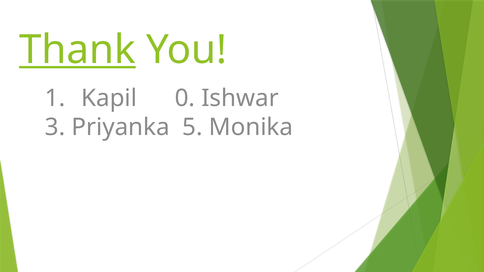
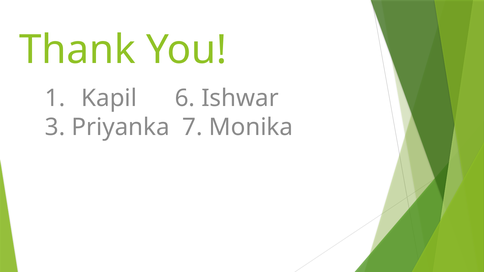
Thank underline: present -> none
0: 0 -> 6
5: 5 -> 7
